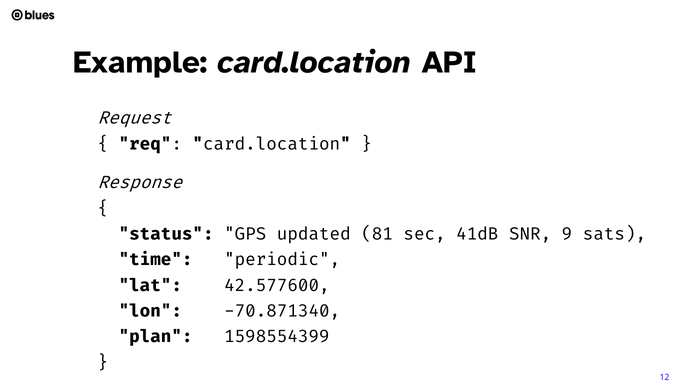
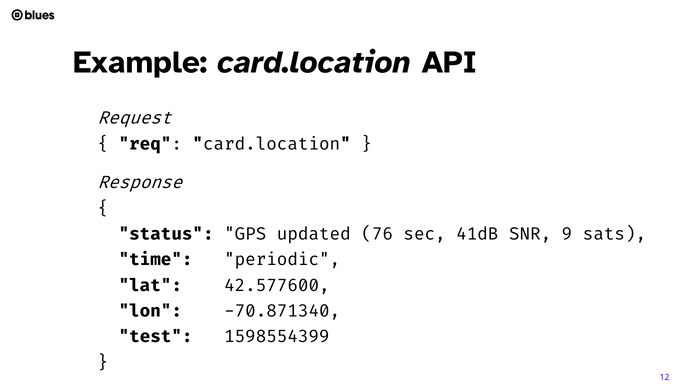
81: 81 -> 76
plan: plan -> test
